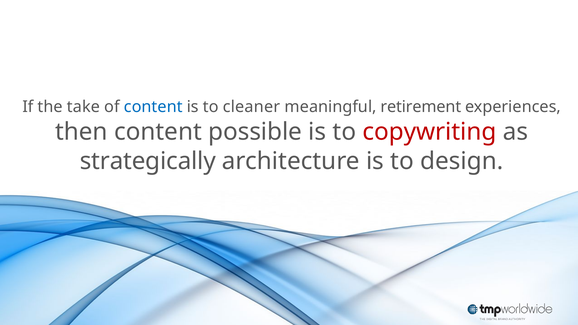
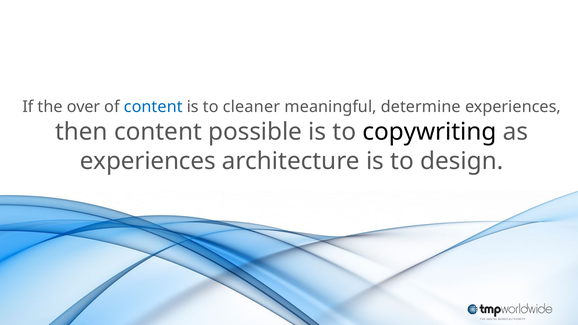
take: take -> over
retirement: retirement -> determine
copywriting colour: red -> black
strategically at (148, 161): strategically -> experiences
